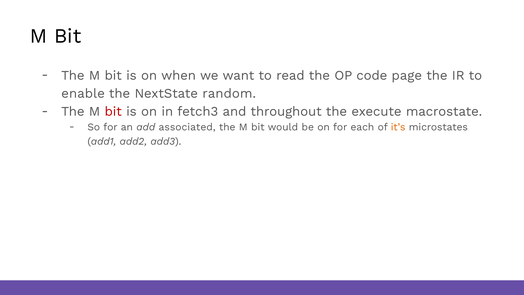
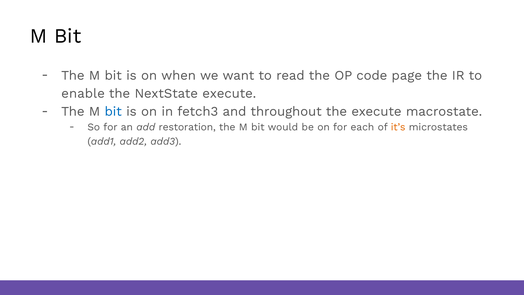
NextState random: random -> execute
bit at (113, 111) colour: red -> blue
associated: associated -> restoration
